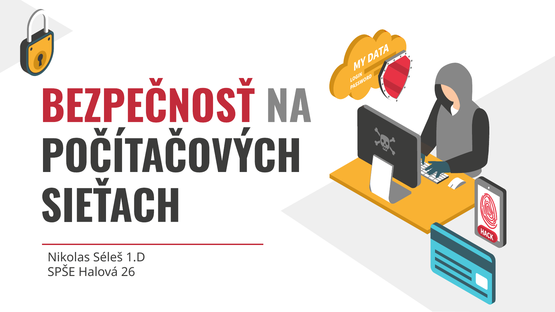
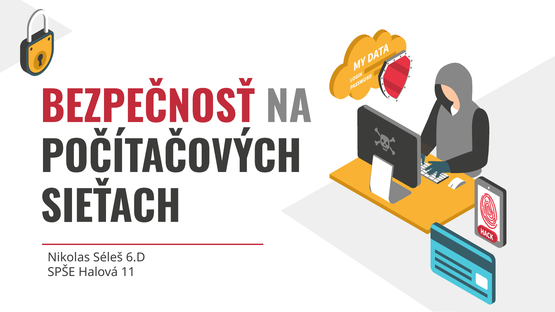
1.D: 1.D -> 6.D
26: 26 -> 11
